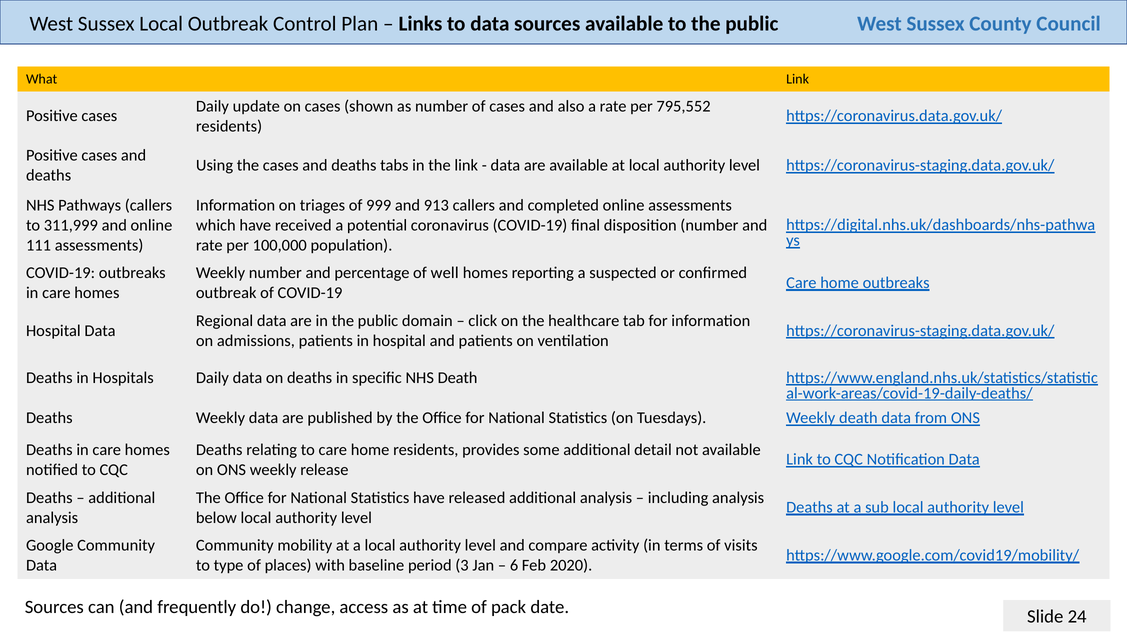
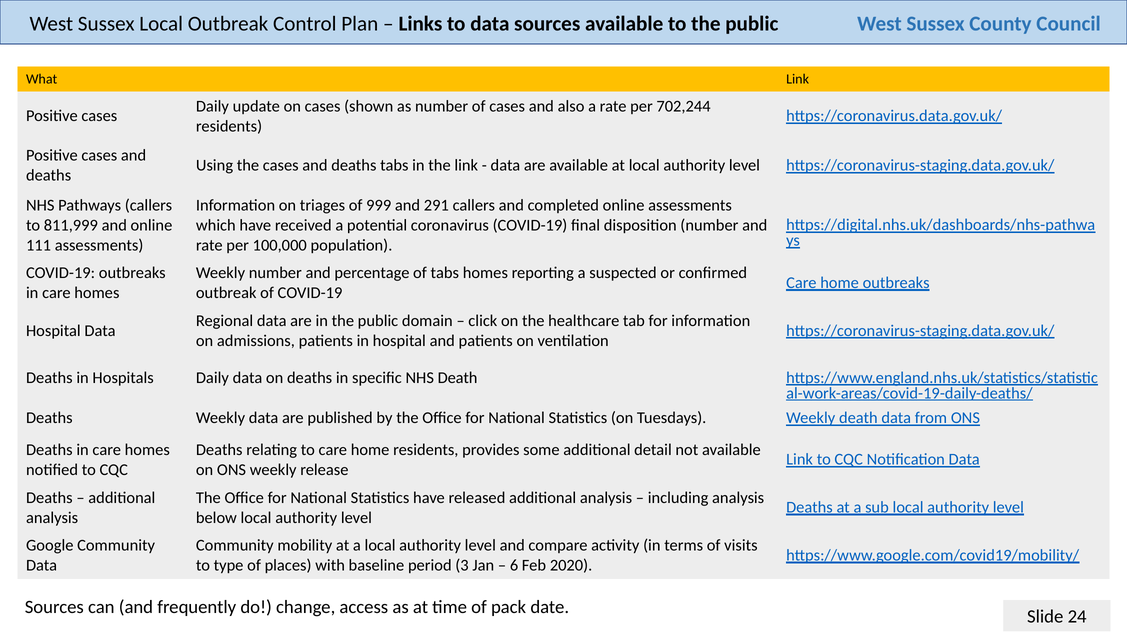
795,552: 795,552 -> 702,244
913: 913 -> 291
311,999: 311,999 -> 811,999
of well: well -> tabs
